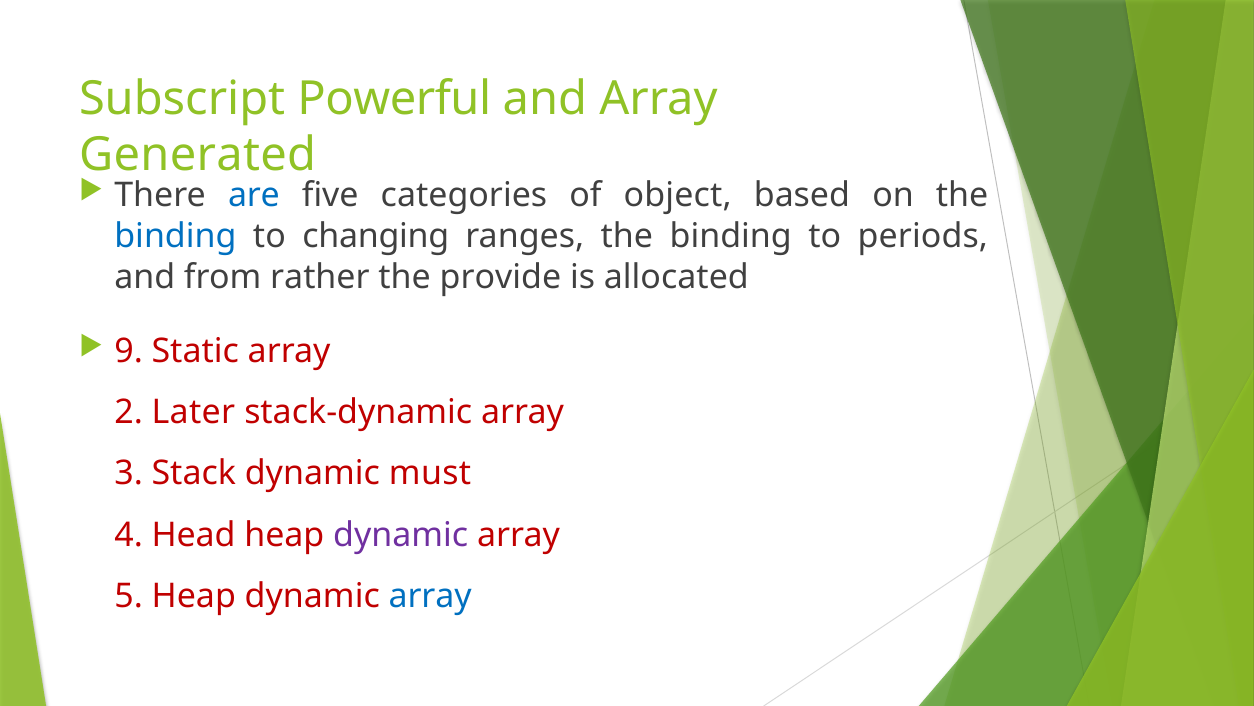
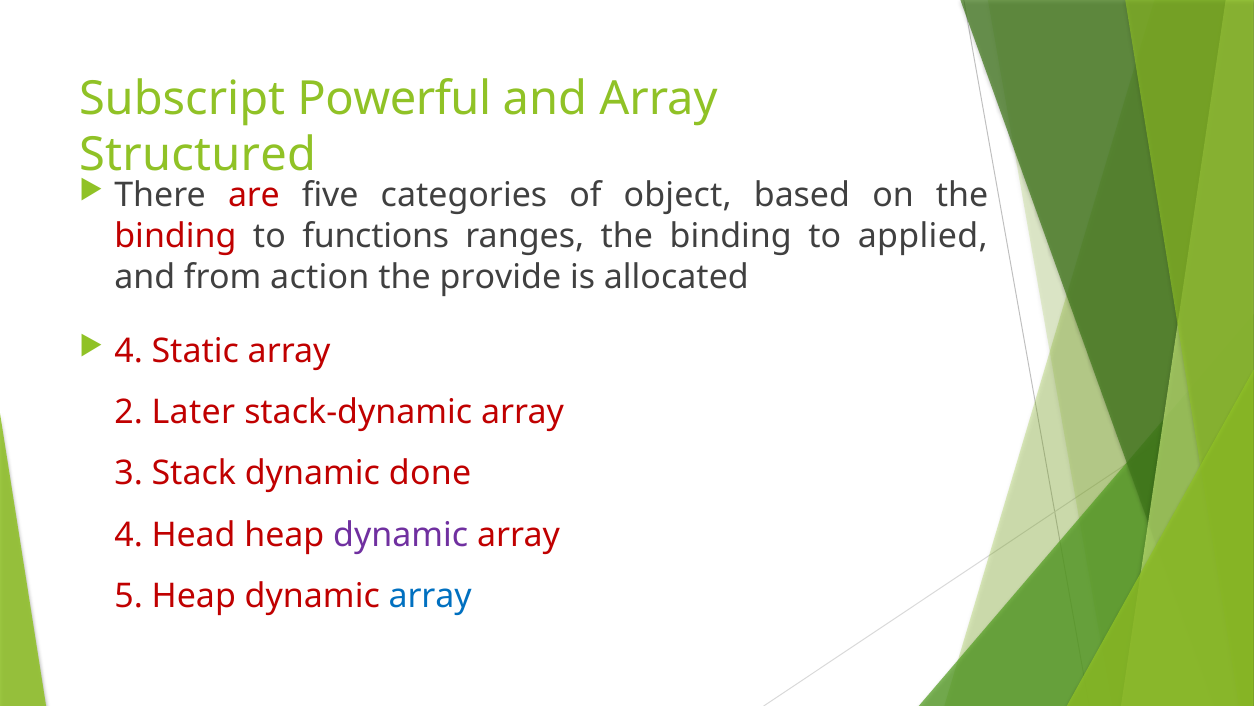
Generated: Generated -> Structured
are colour: blue -> red
binding at (175, 236) colour: blue -> red
changing: changing -> functions
periods: periods -> applied
rather: rather -> action
9 at (129, 351): 9 -> 4
must: must -> done
